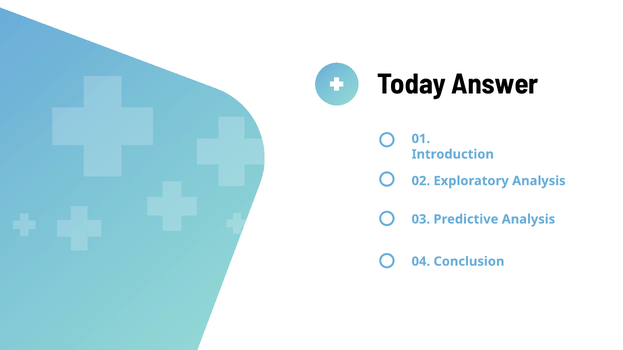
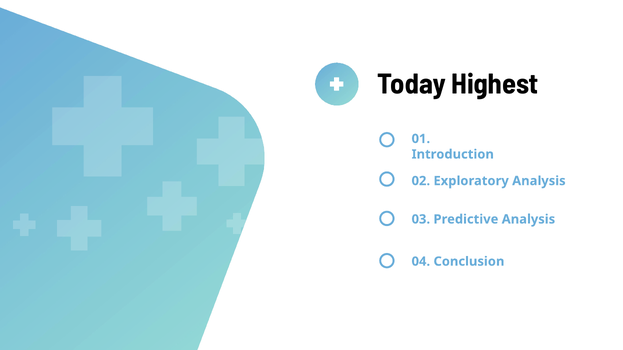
Answer: Answer -> Highest
